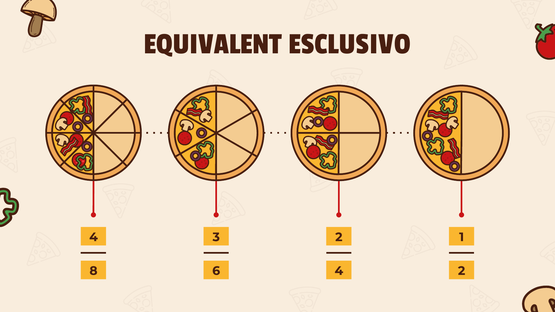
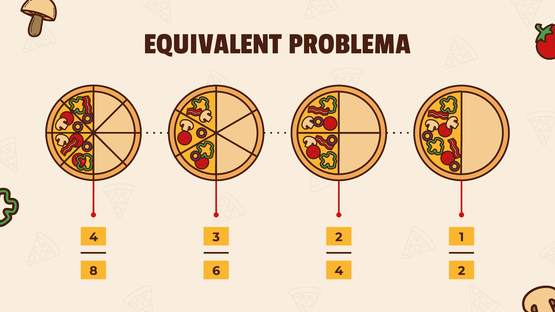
ESCLUSIVO: ESCLUSIVO -> PROBLEMA
